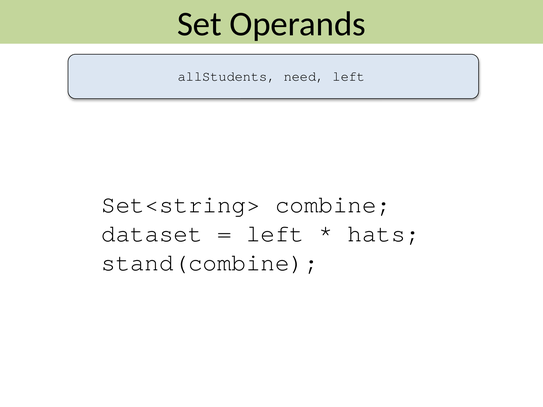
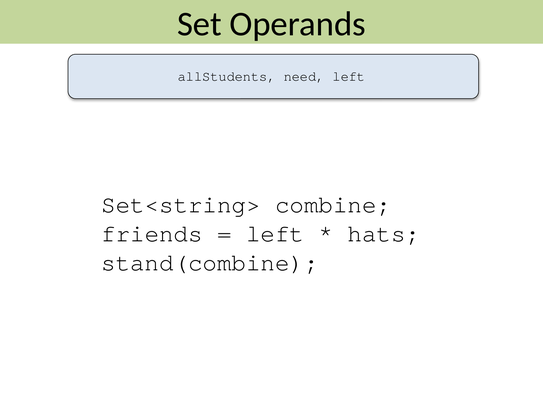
dataset: dataset -> friends
